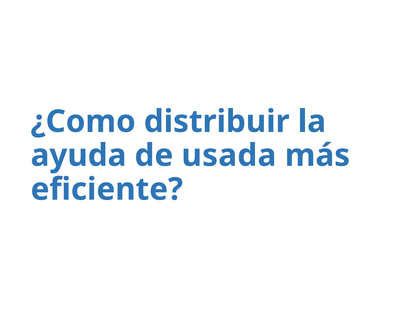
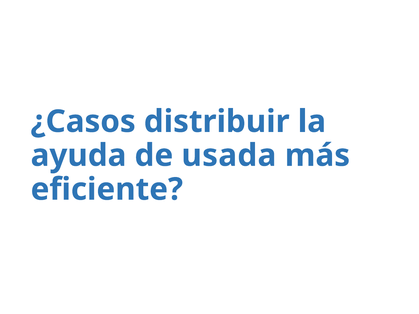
¿Como: ¿Como -> ¿Casos
